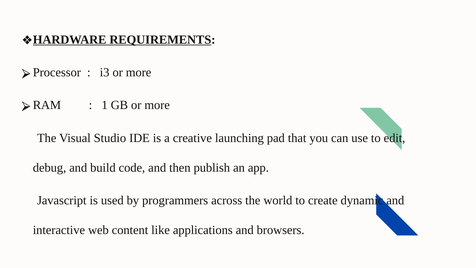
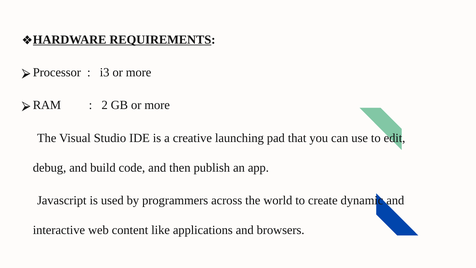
1: 1 -> 2
